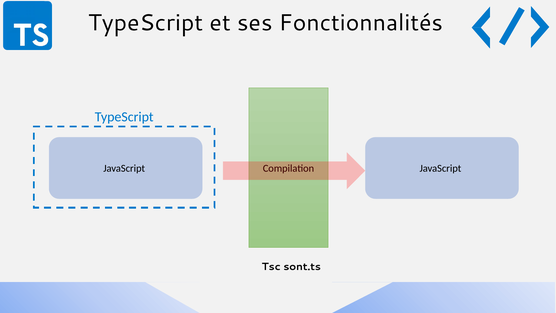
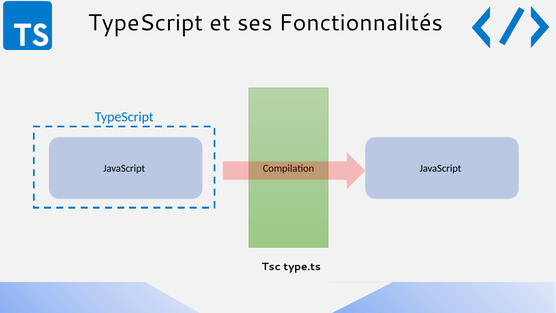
sont.ts: sont.ts -> type.ts
